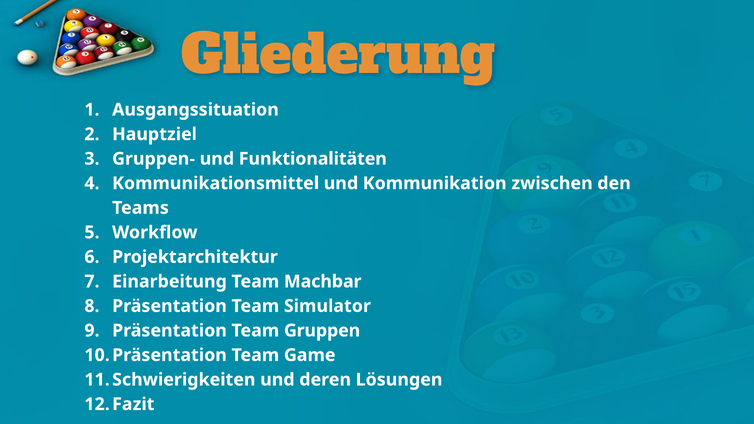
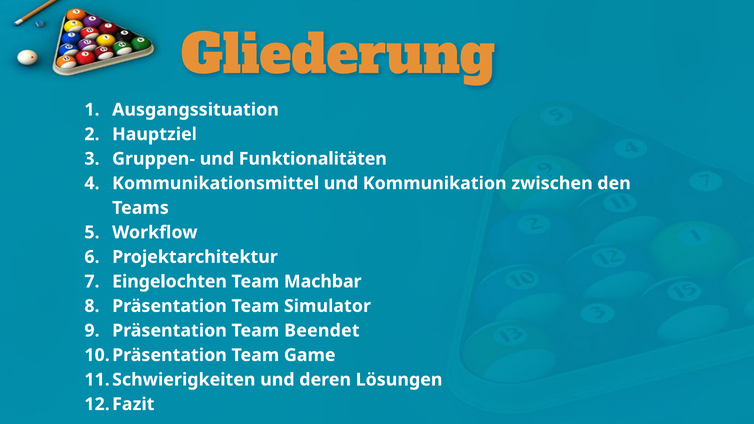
Einarbeitung: Einarbeitung -> Eingelochten
Gruppen: Gruppen -> Beendet
